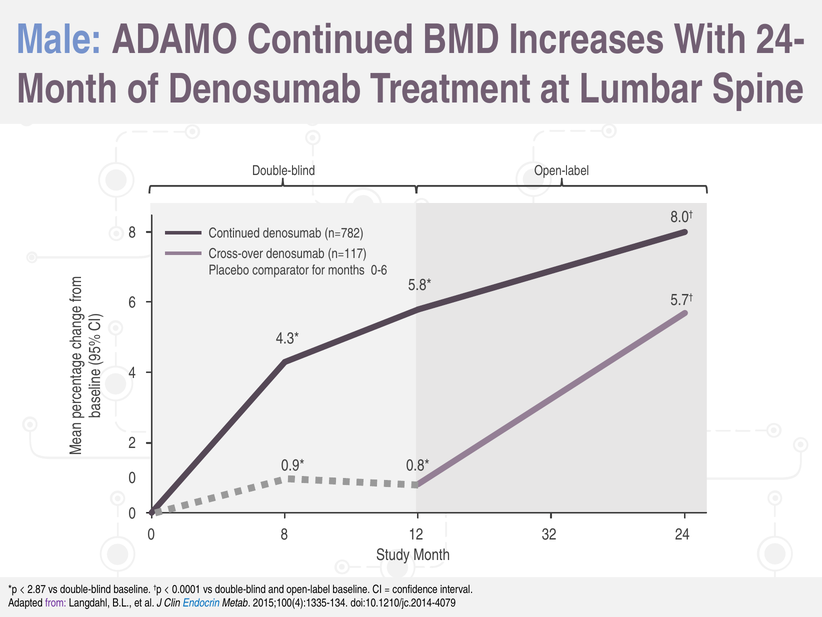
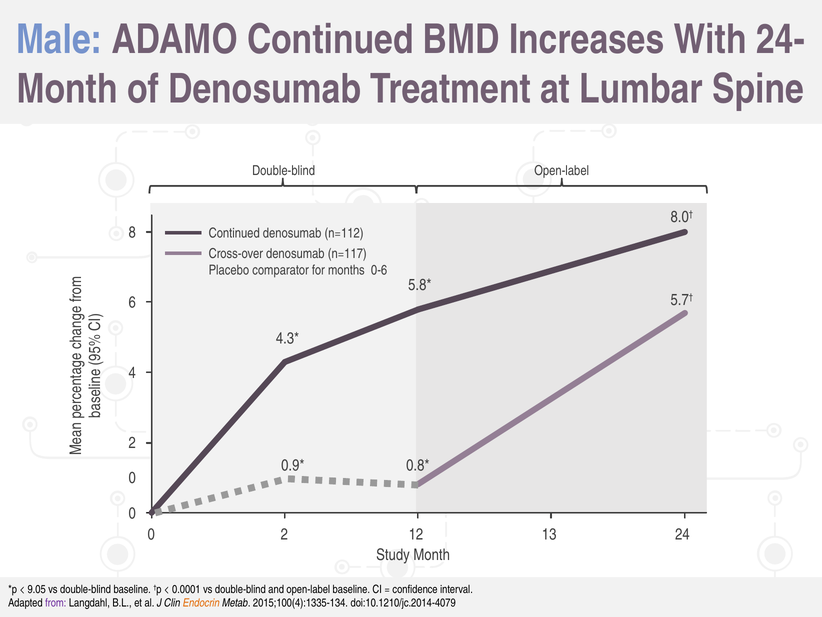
n=782: n=782 -> n=112
8 at (284, 534): 8 -> 2
32: 32 -> 13
2.87: 2.87 -> 9.05
Endocrin colour: blue -> orange
